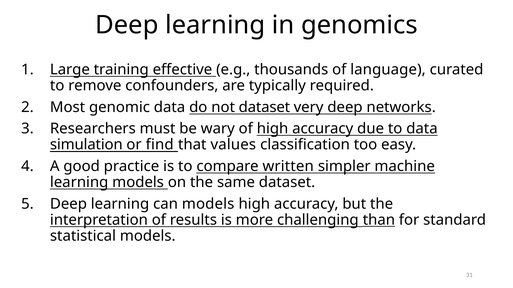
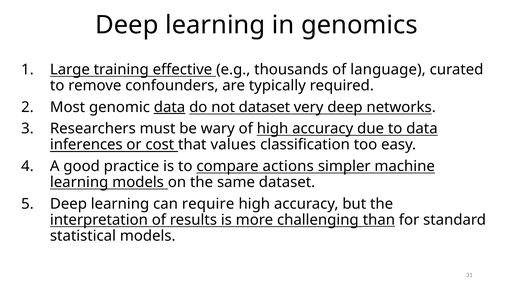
data at (169, 107) underline: none -> present
simulation: simulation -> inferences
find: find -> cost
written: written -> actions
can models: models -> require
